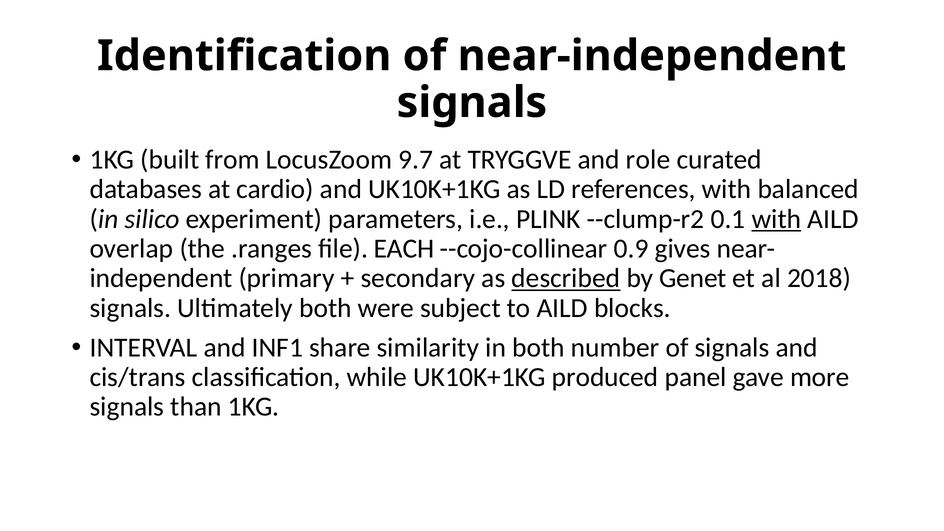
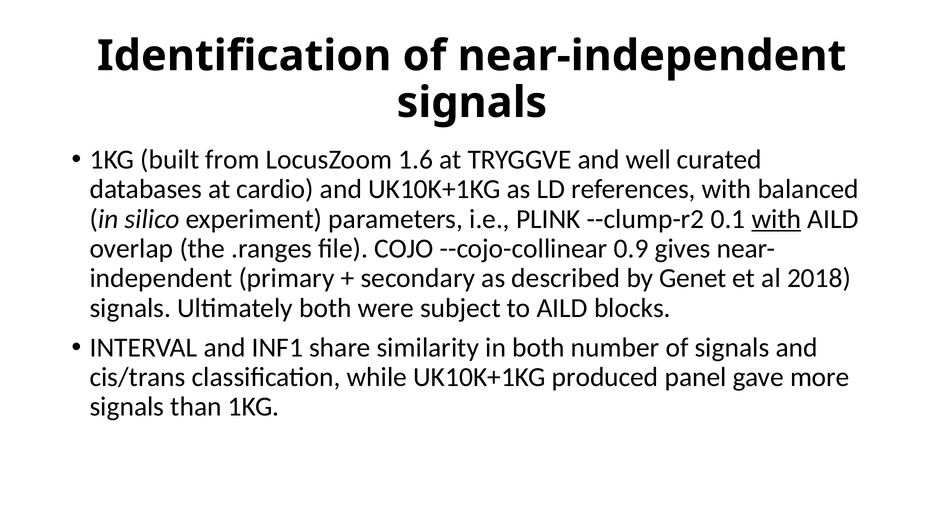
9.7: 9.7 -> 1.6
role: role -> well
EACH: EACH -> COJO
described underline: present -> none
